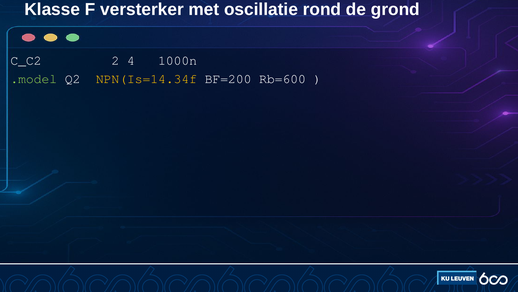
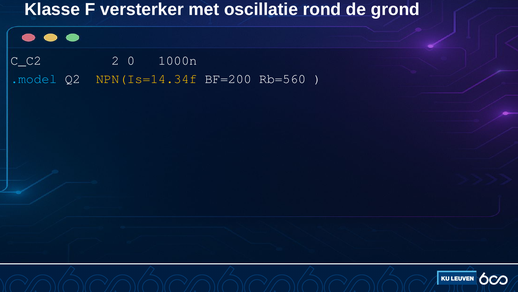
4: 4 -> 0
.model colour: light green -> light blue
Rb=600: Rb=600 -> Rb=560
